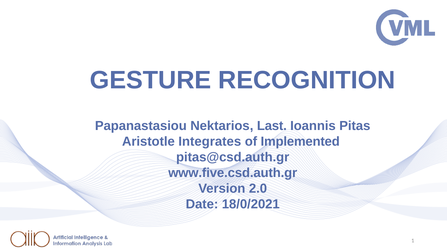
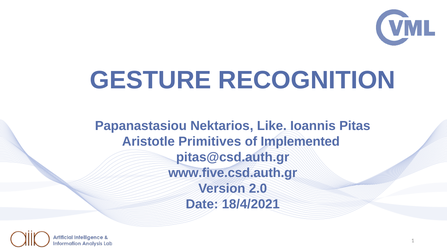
Last: Last -> Like
Integrates: Integrates -> Primitives
18/0/2021: 18/0/2021 -> 18/4/2021
